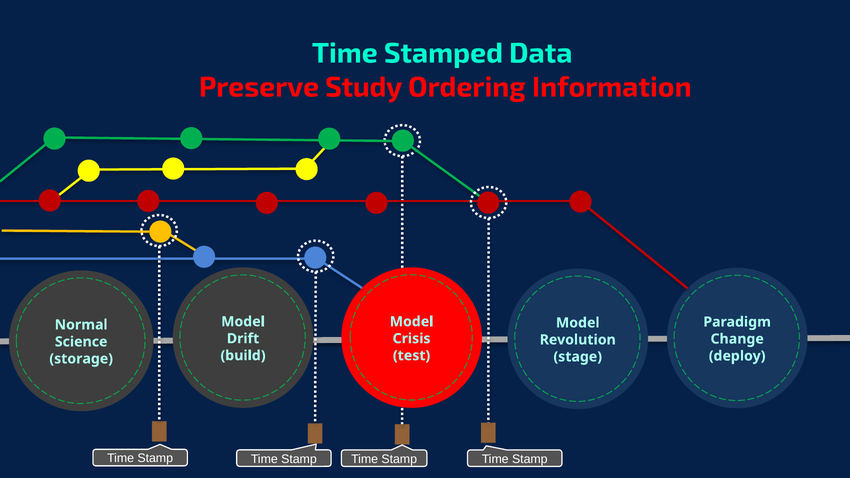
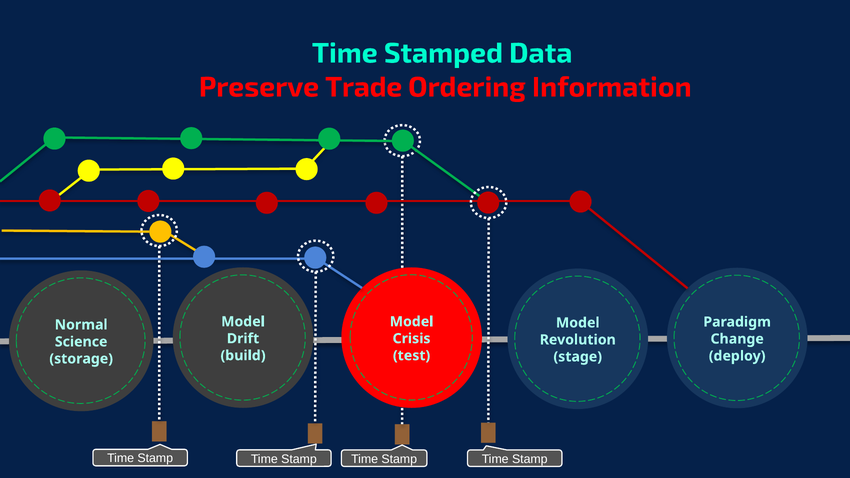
Study: Study -> Trade
